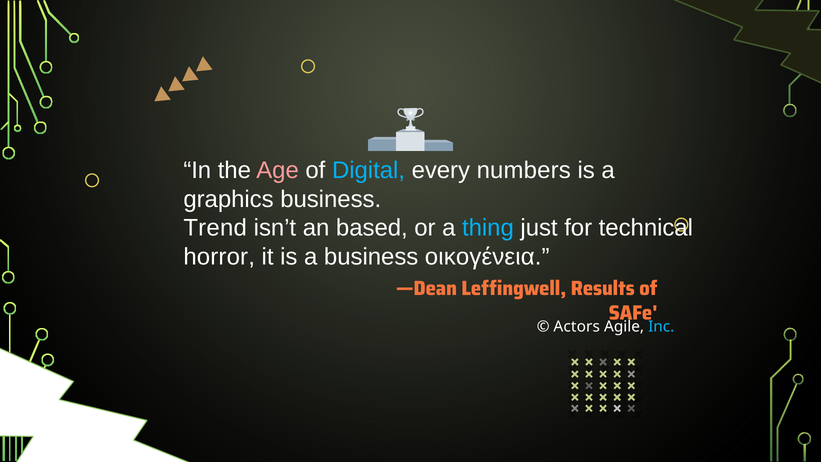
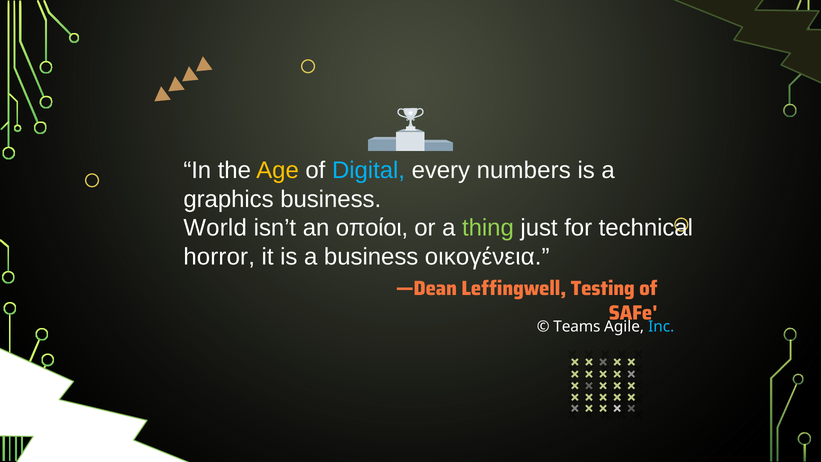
Age colour: pink -> yellow
Trend: Trend -> World
based: based -> οποίοι
thing colour: light blue -> light green
Results: Results -> Testing
Actors: Actors -> Teams
